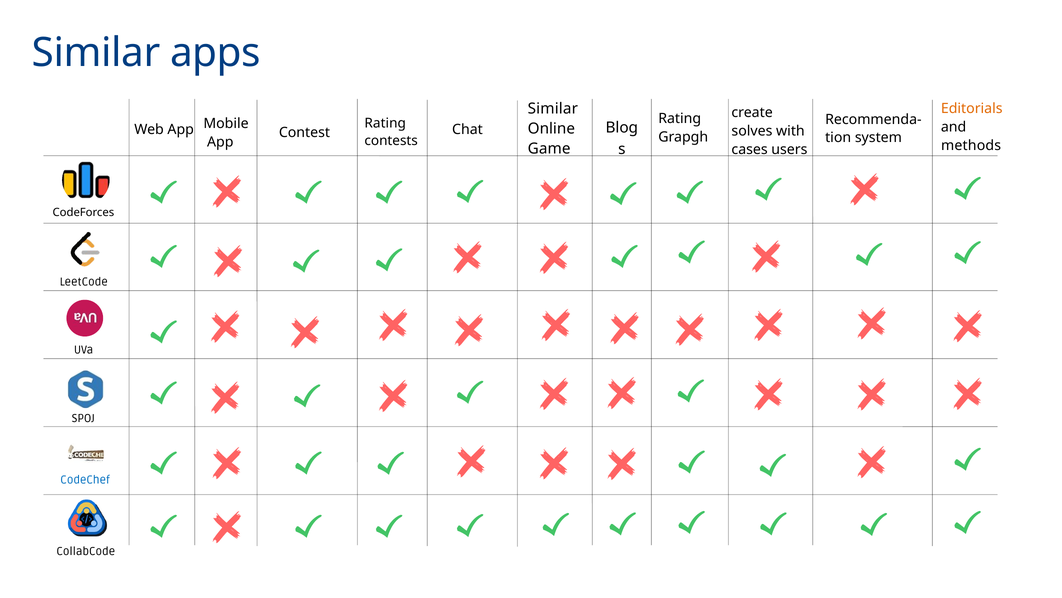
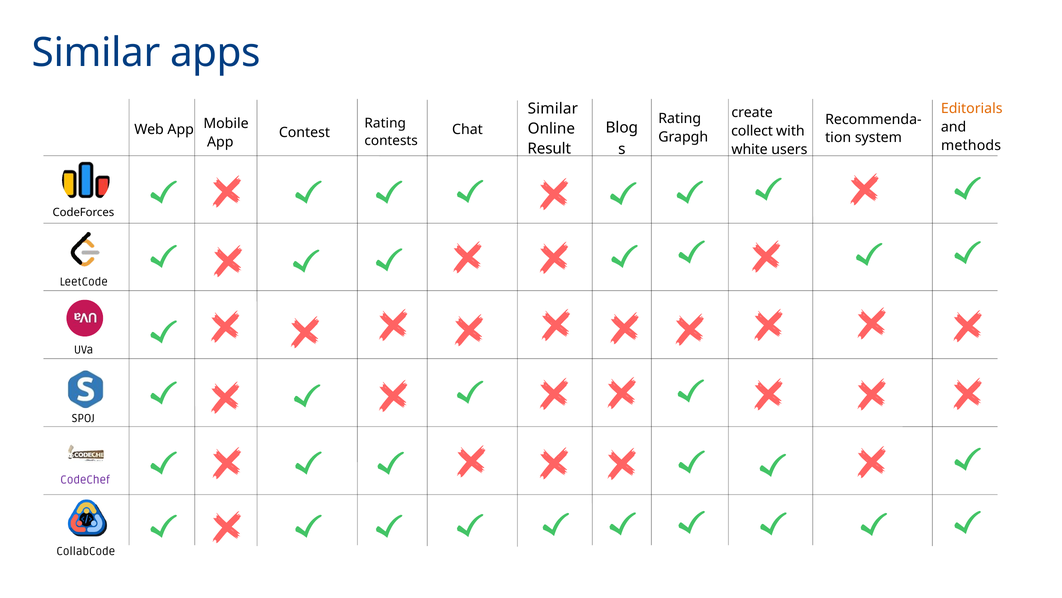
solves: solves -> collect
Game: Game -> Result
cases: cases -> white
CodeChef colour: blue -> purple
